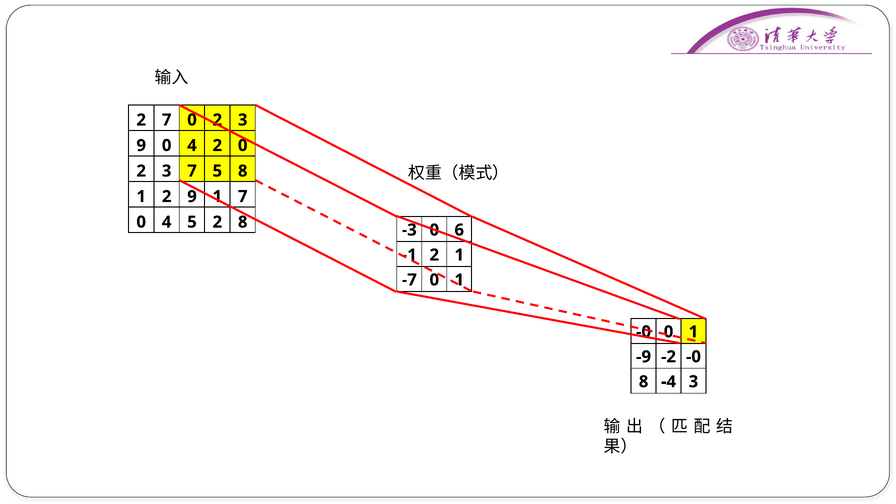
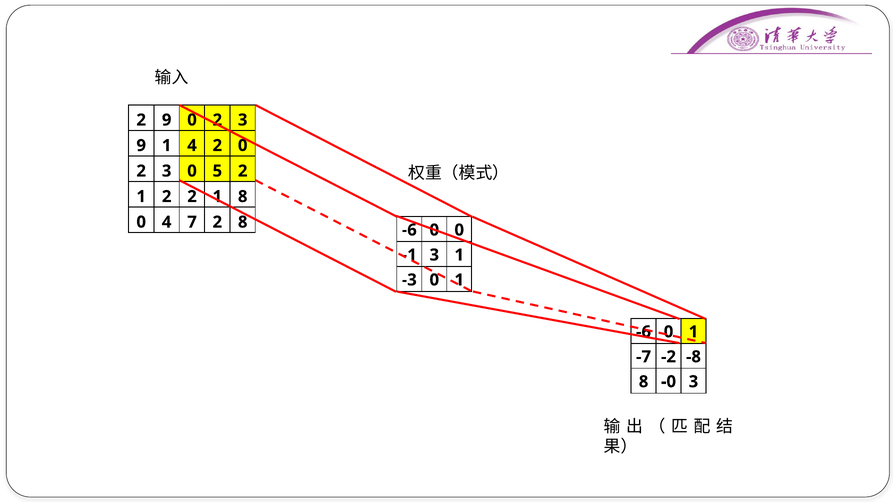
2 7: 7 -> 9
9 0: 0 -> 1
3 7: 7 -> 0
5 8: 8 -> 2
2 9: 9 -> 2
1 7: 7 -> 8
4 5: 5 -> 7
8 -3: -3 -> -6
0 6: 6 -> 0
-1 2: 2 -> 3
-7: -7 -> -3
-0 at (644, 332): -0 -> -6
-9: -9 -> -7
-2 -0: -0 -> -8
-4: -4 -> -0
